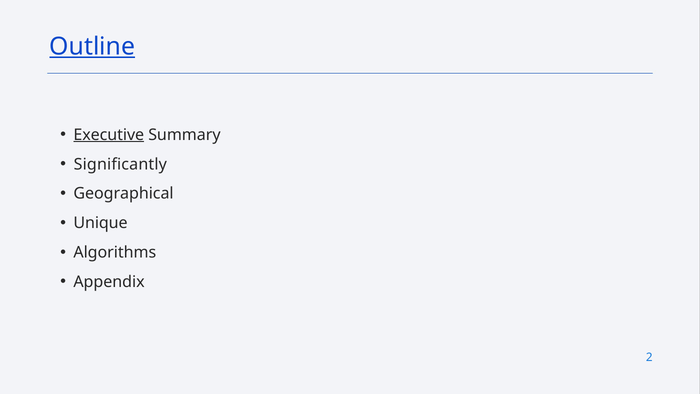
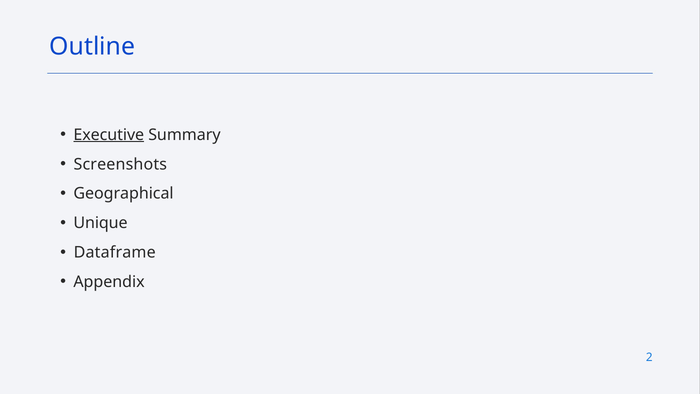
Outline underline: present -> none
Significantly: Significantly -> Screenshots
Algorithms: Algorithms -> Dataframe
